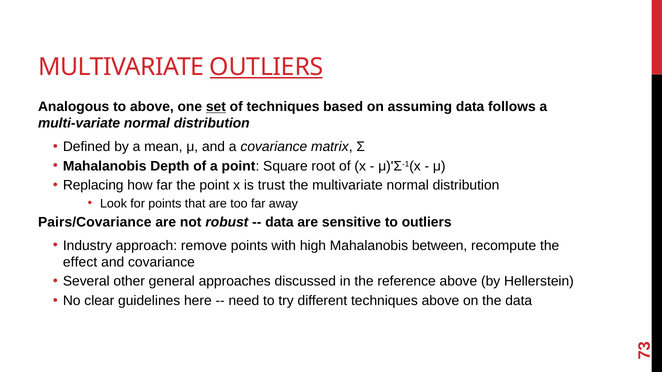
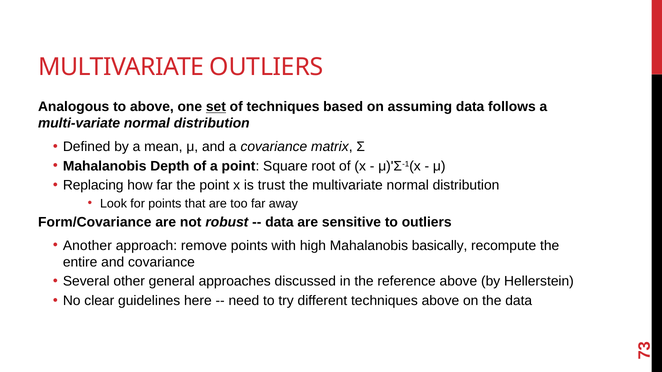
OUTLIERS at (266, 67) underline: present -> none
Pairs/Covariance: Pairs/Covariance -> Form/Covariance
Industry: Industry -> Another
between: between -> basically
effect: effect -> entire
